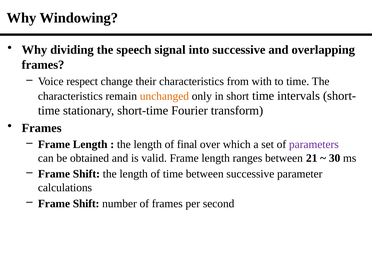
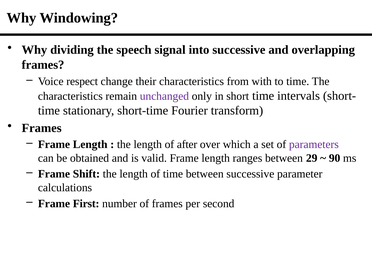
unchanged colour: orange -> purple
final: final -> after
21: 21 -> 29
30: 30 -> 90
Shift at (86, 204): Shift -> First
